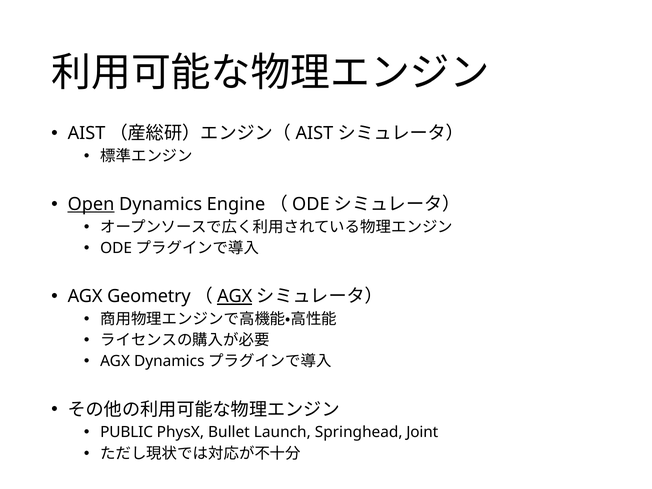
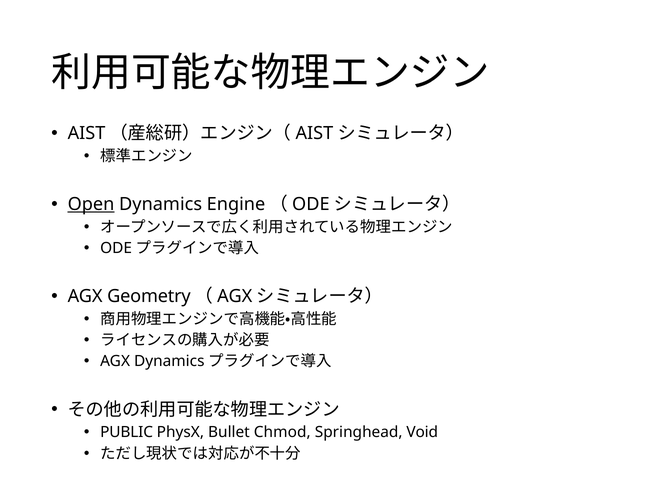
AGX at (235, 296) underline: present -> none
Launch: Launch -> Chmod
Joint: Joint -> Void
